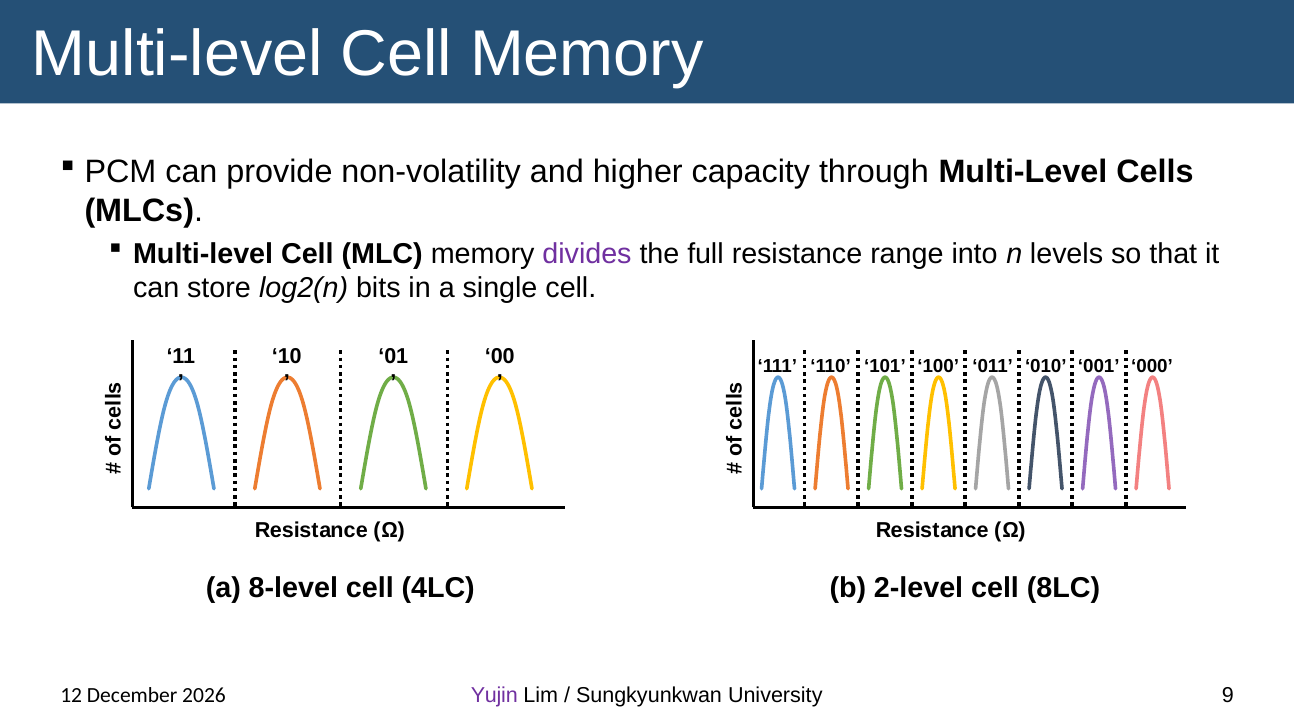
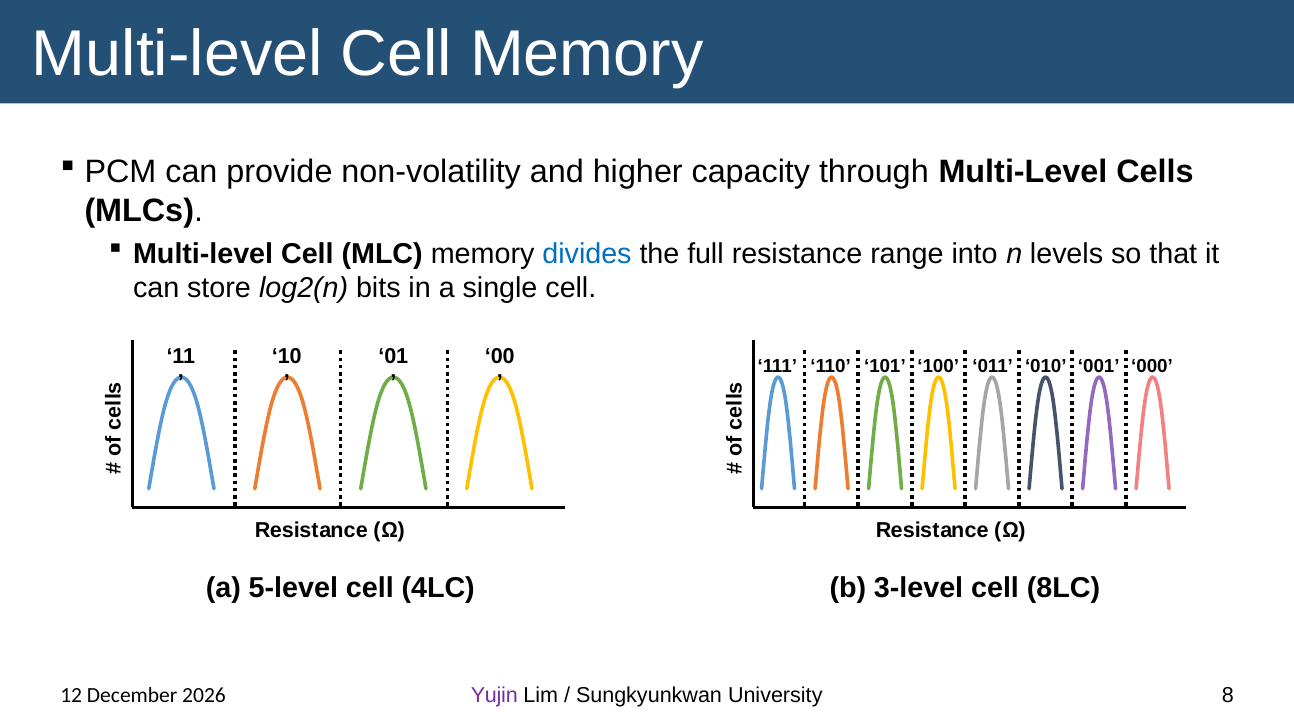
divides colour: purple -> blue
8-level: 8-level -> 5-level
2-level: 2-level -> 3-level
9: 9 -> 8
